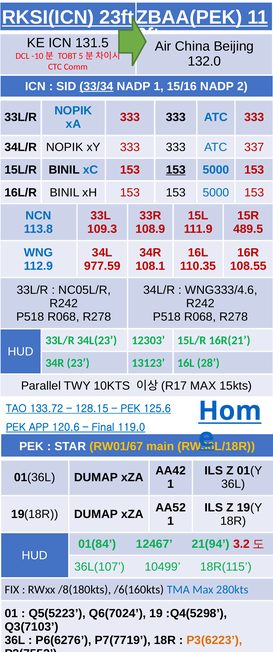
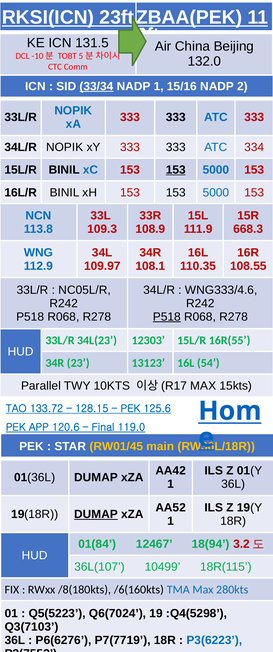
337: 337 -> 334
489.5: 489.5 -> 668.3
977.59: 977.59 -> 109.97
P518 at (167, 317) underline: none -> present
16R(21: 16R(21 -> 16R(55
28: 28 -> 54
RW01/67: RW01/67 -> RW01/45
DUMAP at (96, 515) underline: none -> present
21(94: 21(94 -> 18(94
P3(6223 colour: orange -> blue
